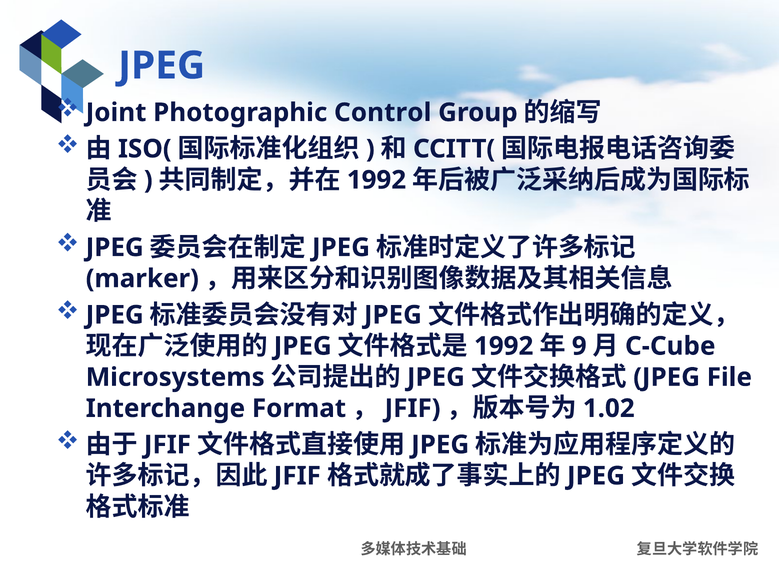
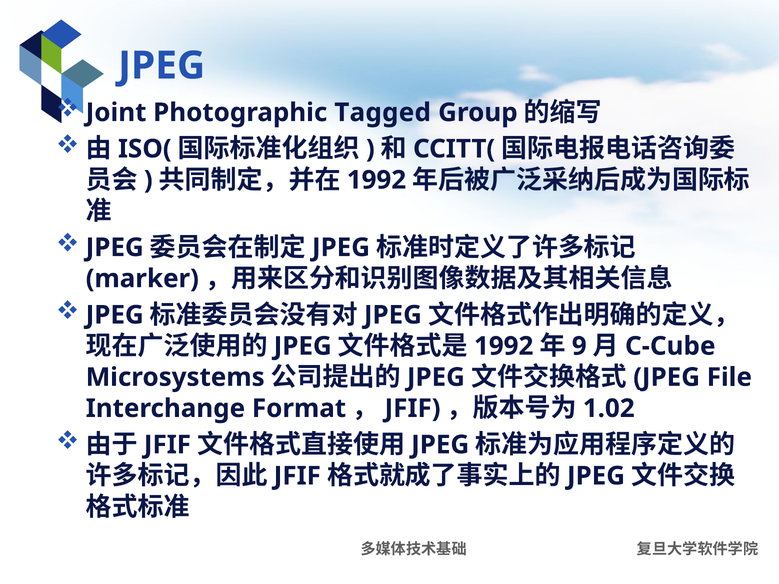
Control: Control -> Tagged
